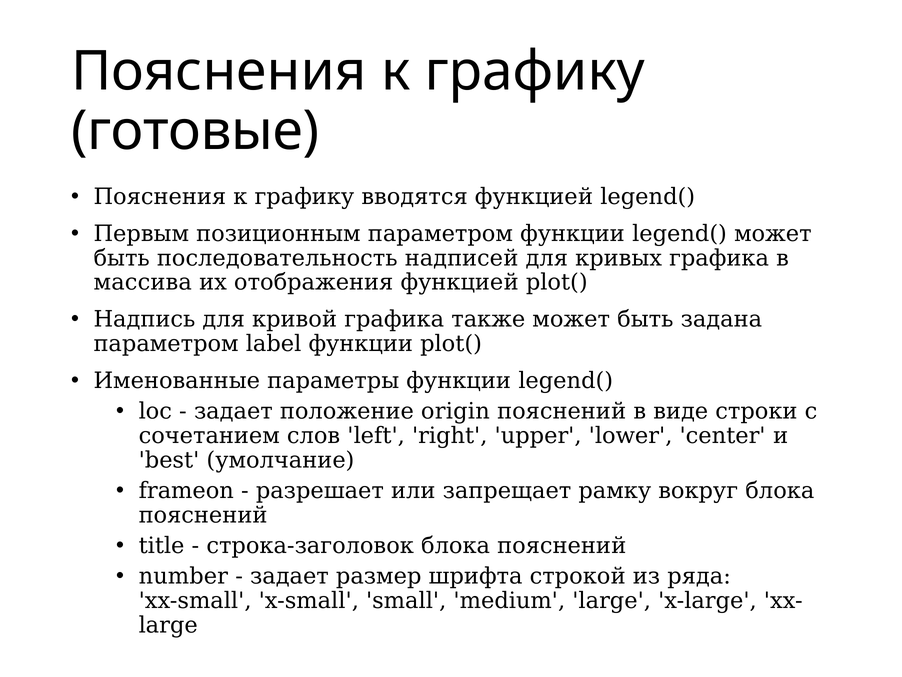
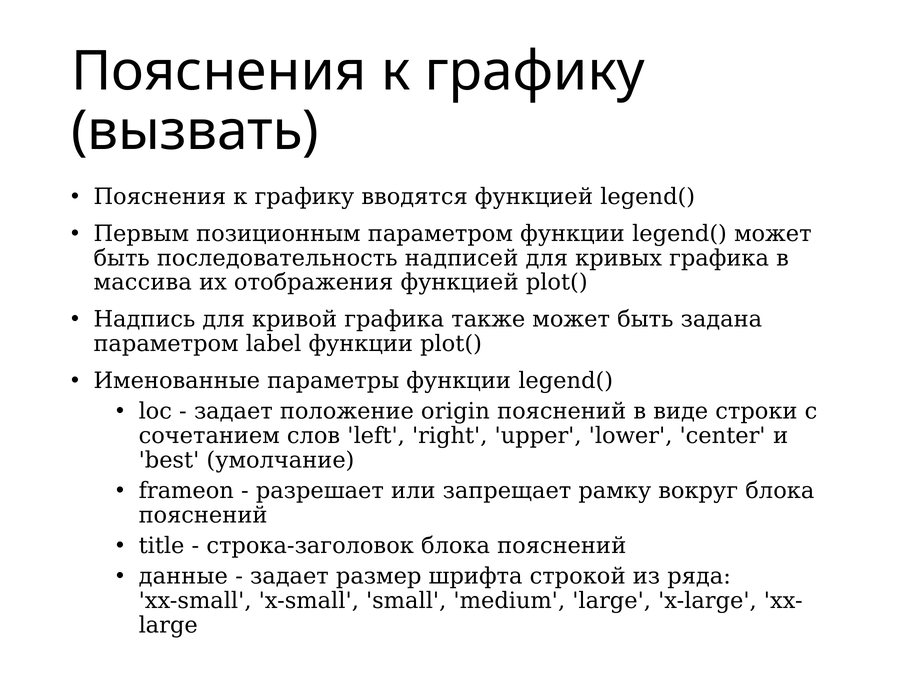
готовые: готовые -> вызвать
number: number -> данные
